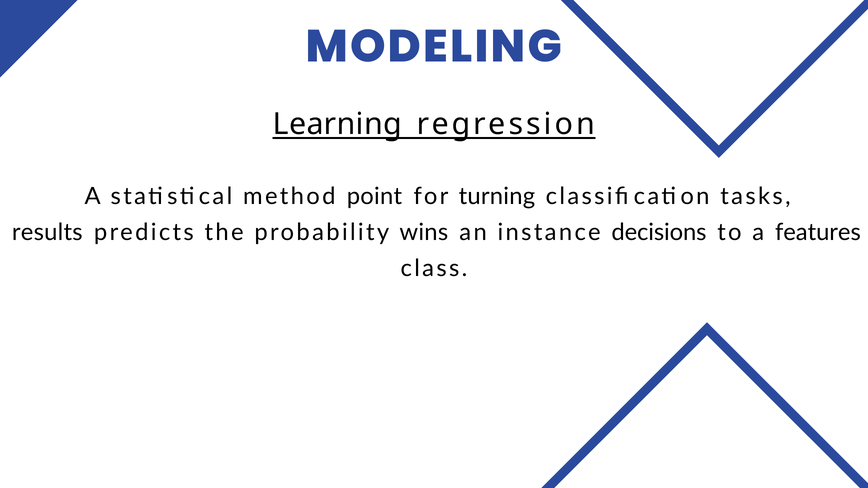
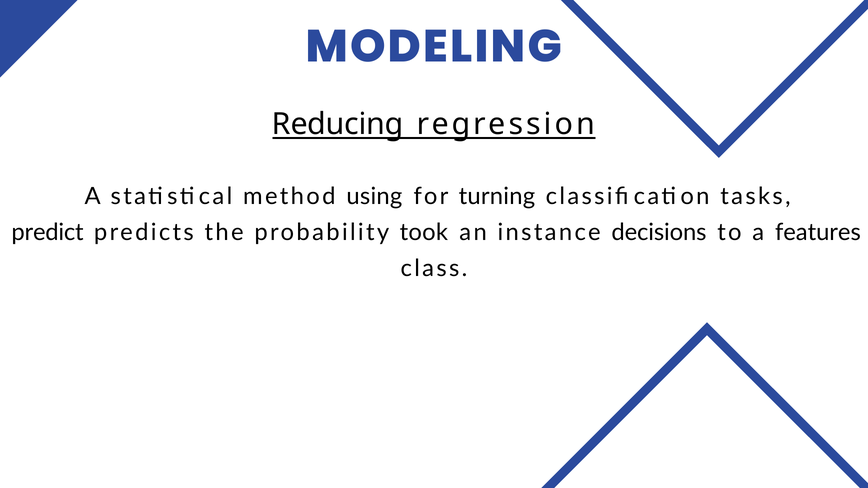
Learning: Learning -> Reducing
point: point -> using
results: results -> predict
wins: wins -> took
